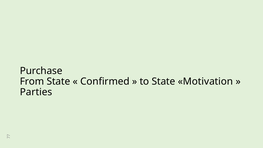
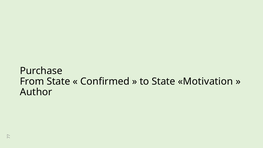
Parties: Parties -> Author
